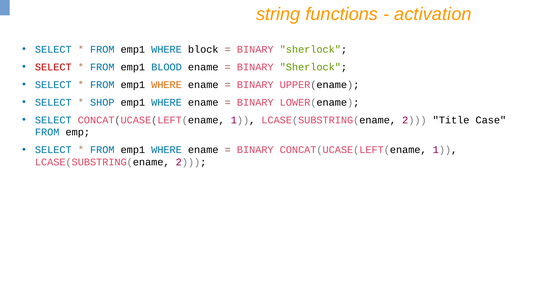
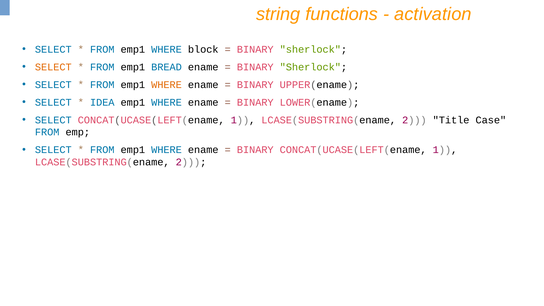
SELECT at (53, 67) colour: red -> orange
BLOOD: BLOOD -> BREAD
SHOP: SHOP -> IDEA
